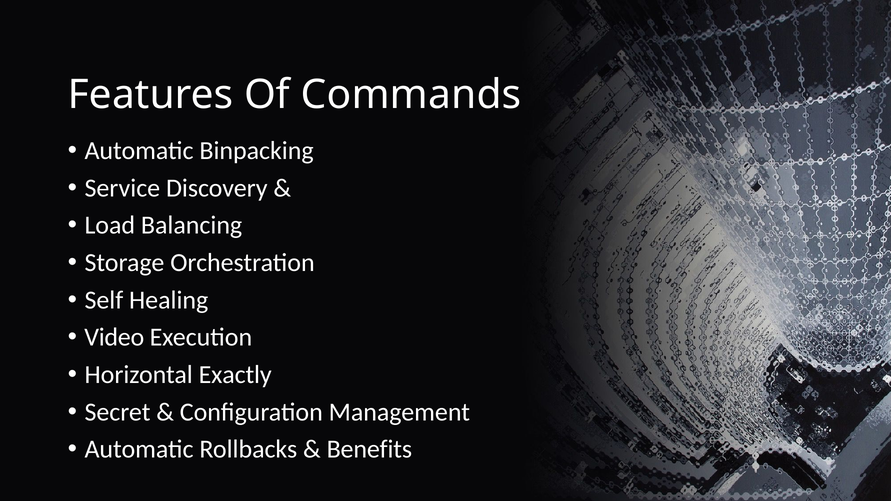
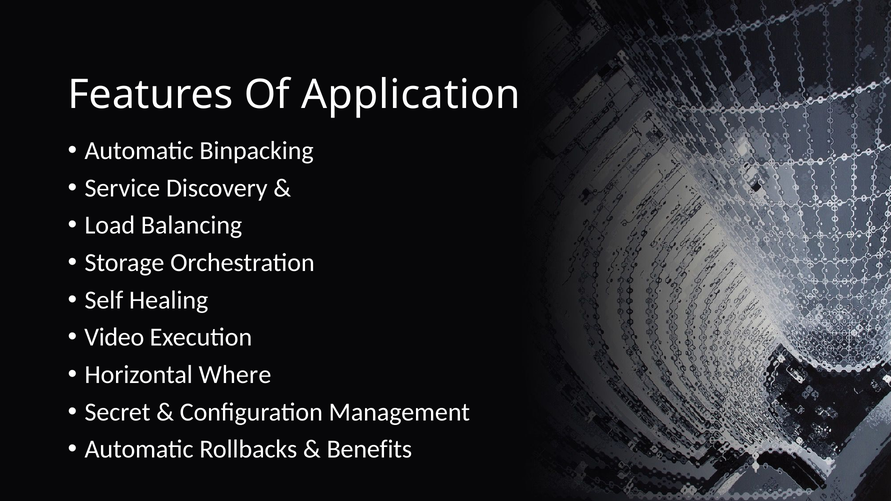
Commands: Commands -> Application
Exactly: Exactly -> Where
